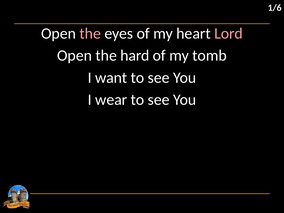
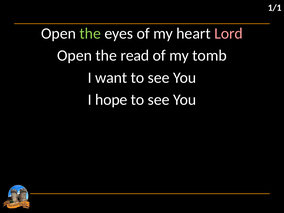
1/6: 1/6 -> 1/1
the at (90, 34) colour: pink -> light green
hard: hard -> read
wear: wear -> hope
